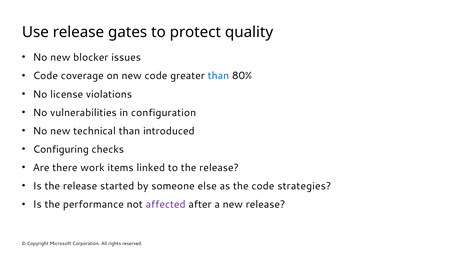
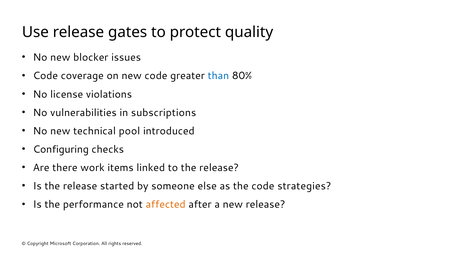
configuration: configuration -> subscriptions
technical than: than -> pool
affected colour: purple -> orange
